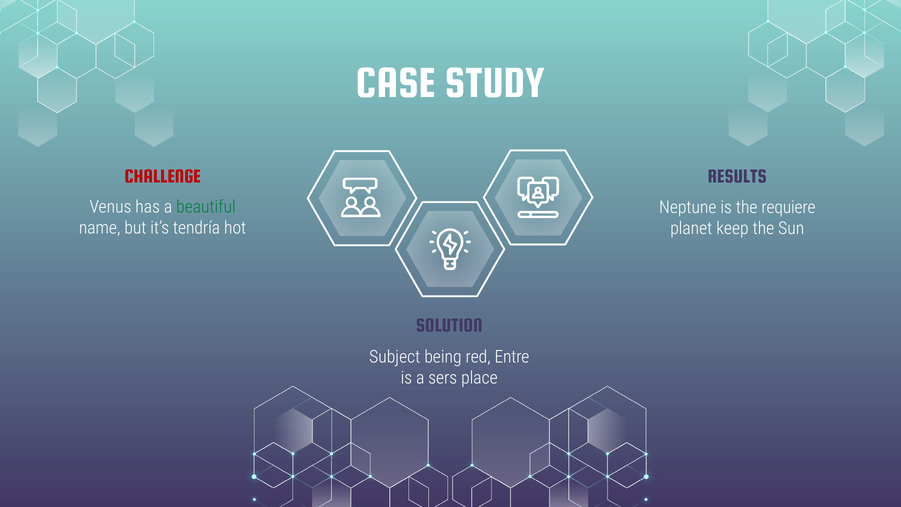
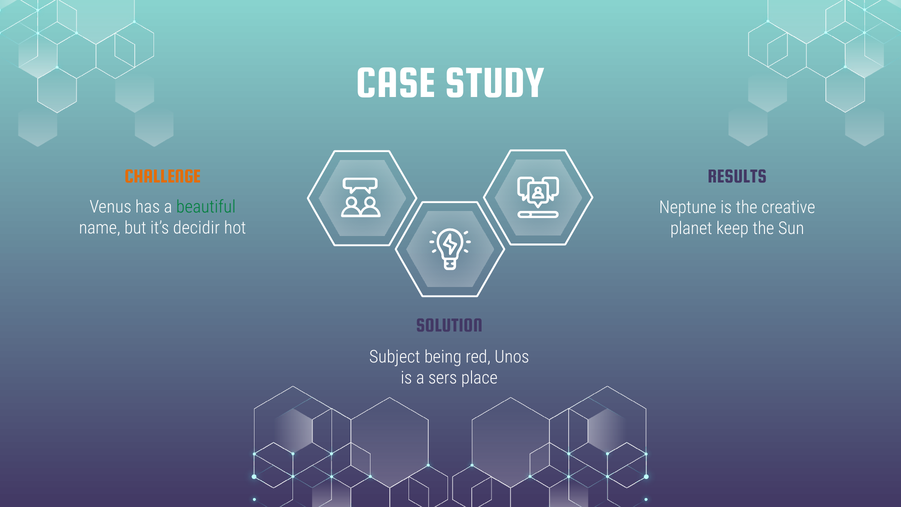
CHALLENGE colour: red -> orange
requiere: requiere -> creative
tendría: tendría -> decidir
Entre: Entre -> Unos
